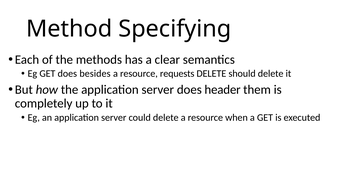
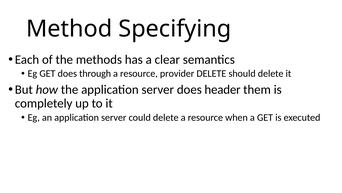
besides: besides -> through
requests: requests -> provider
